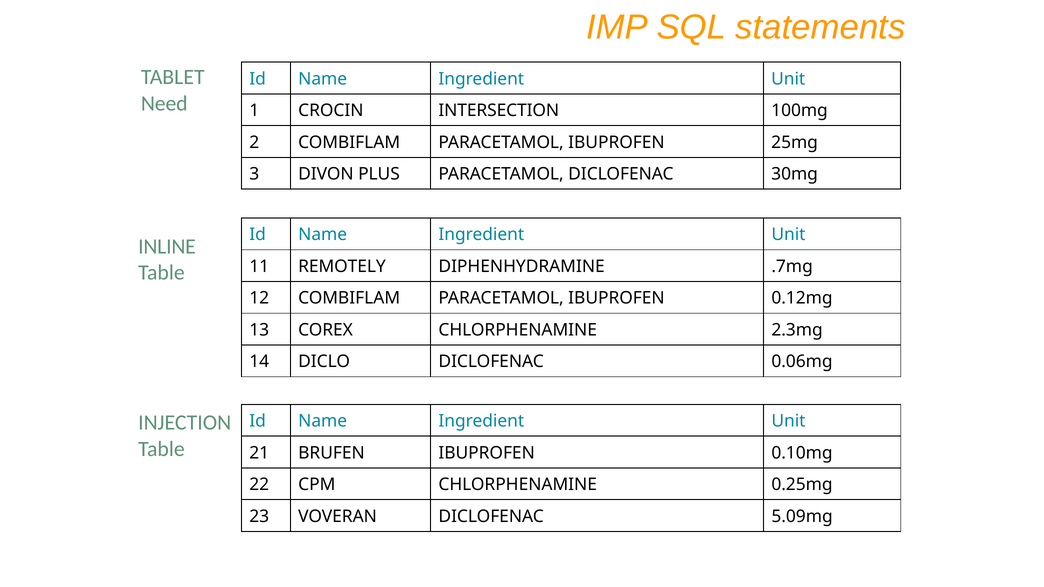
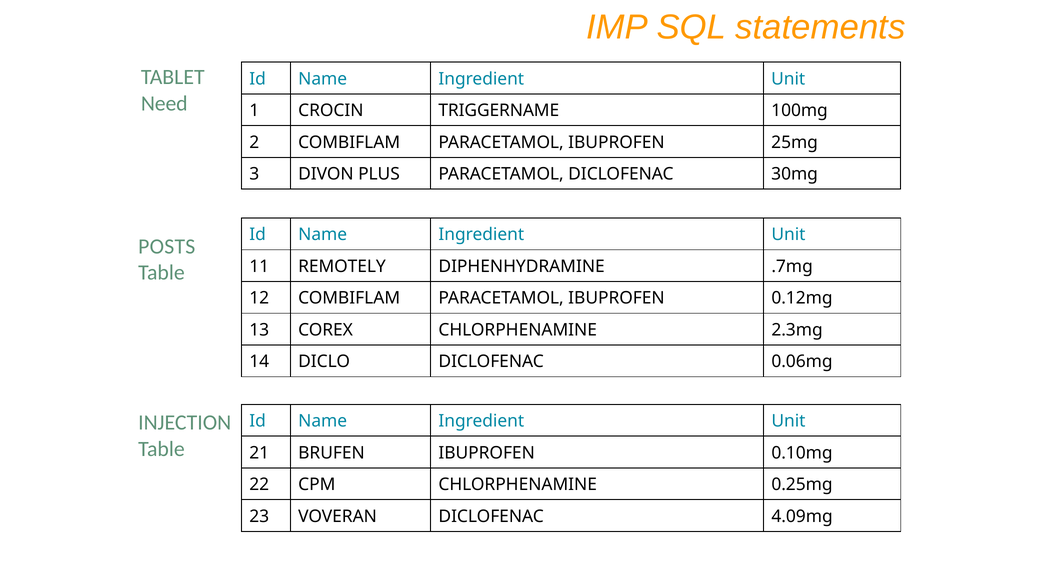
INTERSECTION: INTERSECTION -> TRIGGERNAME
INLINE: INLINE -> POSTS
5.09mg: 5.09mg -> 4.09mg
